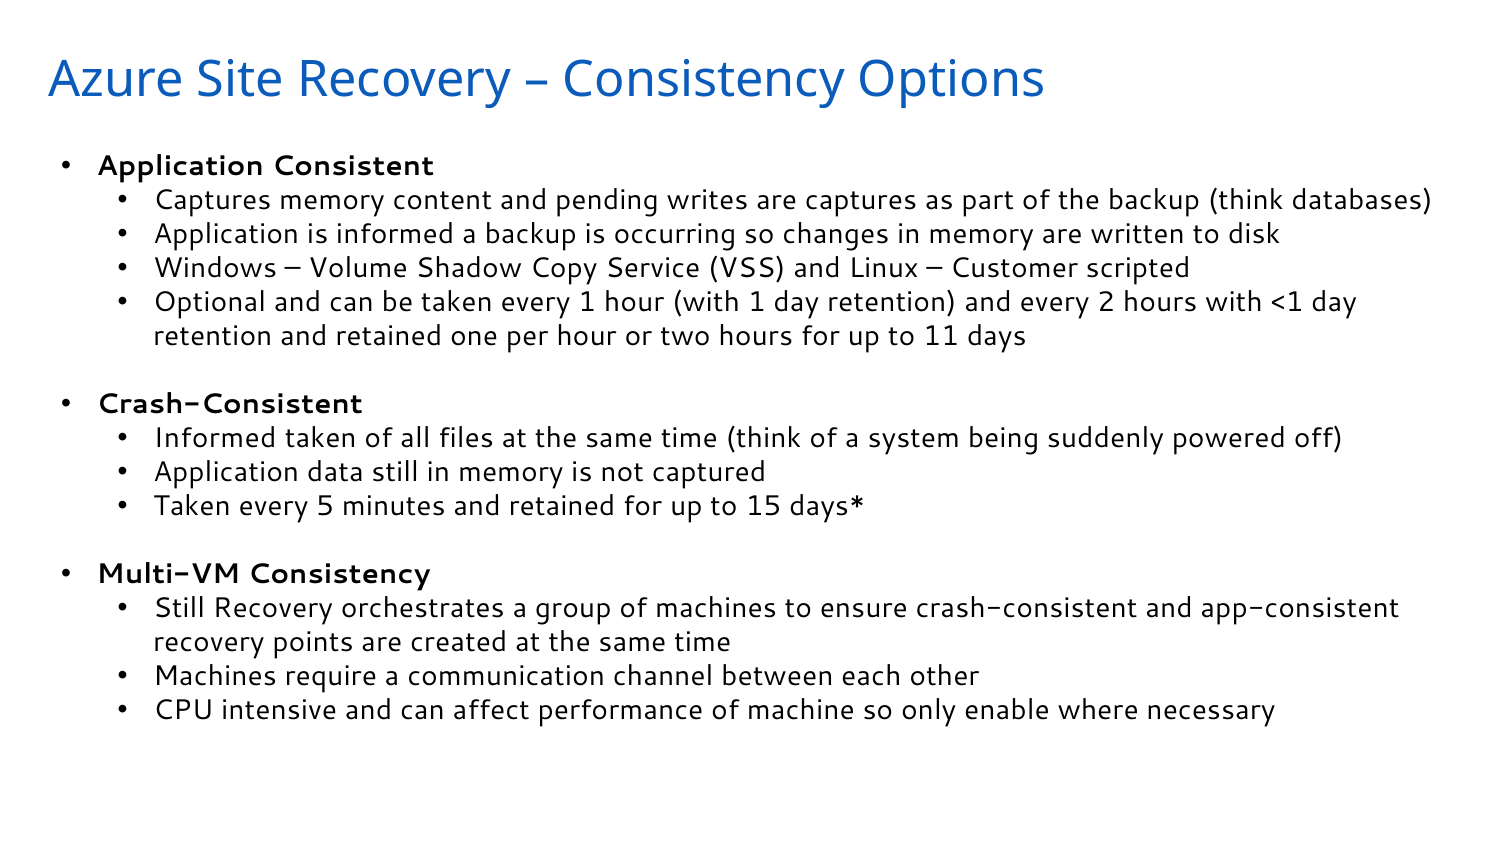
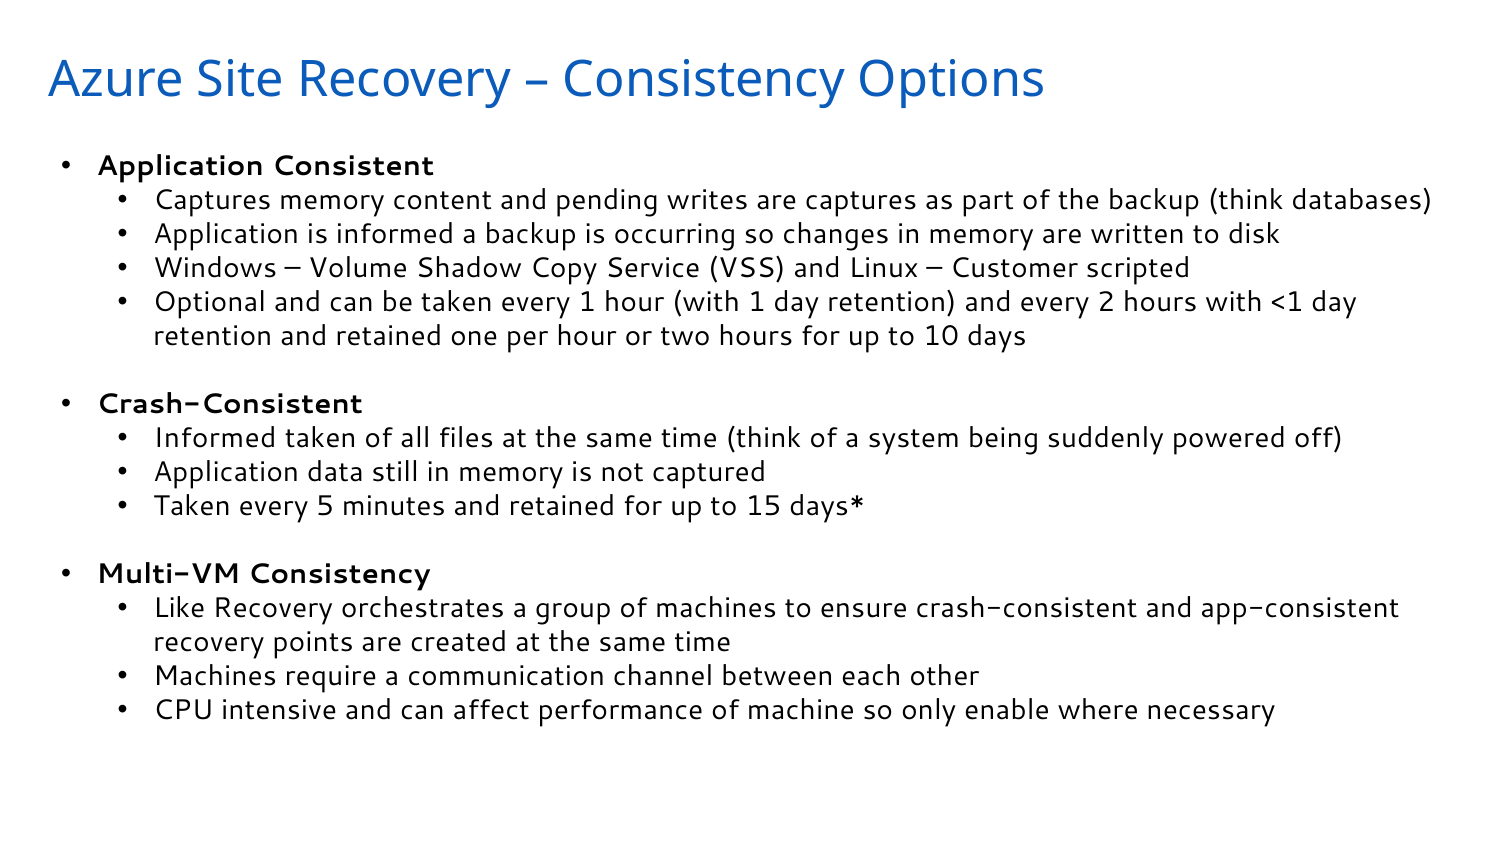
11: 11 -> 10
Still at (179, 608): Still -> Like
